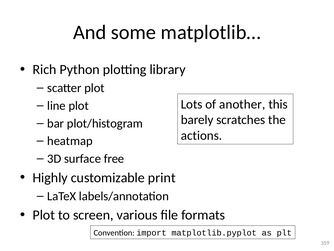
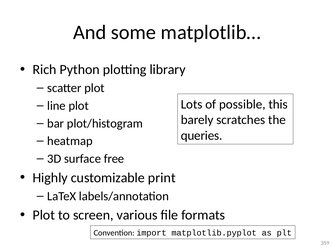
another: another -> possible
actions: actions -> queries
